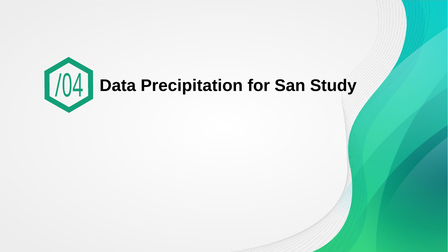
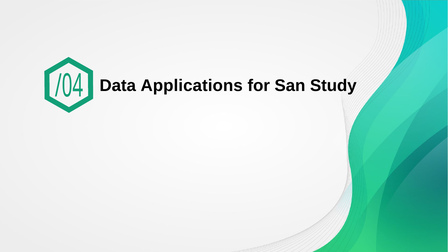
Precipitation: Precipitation -> Applications
